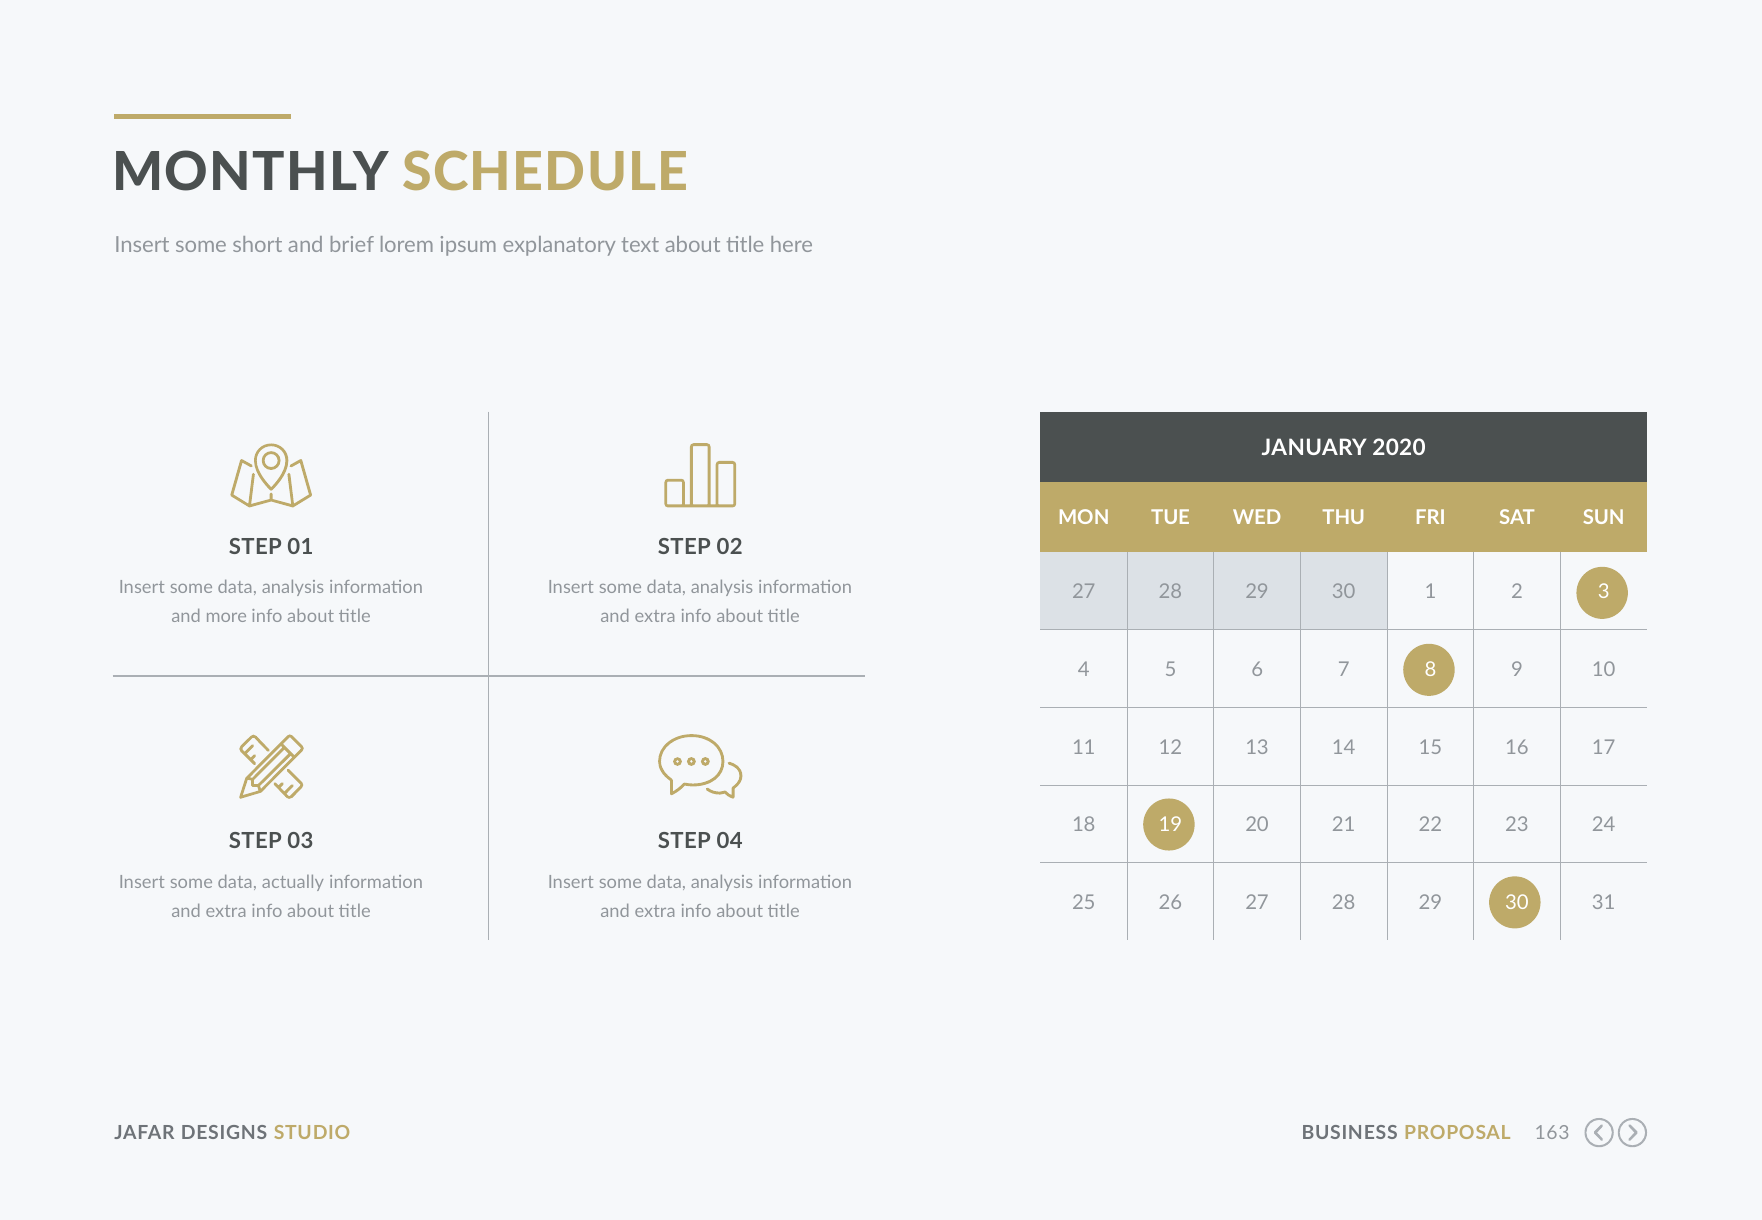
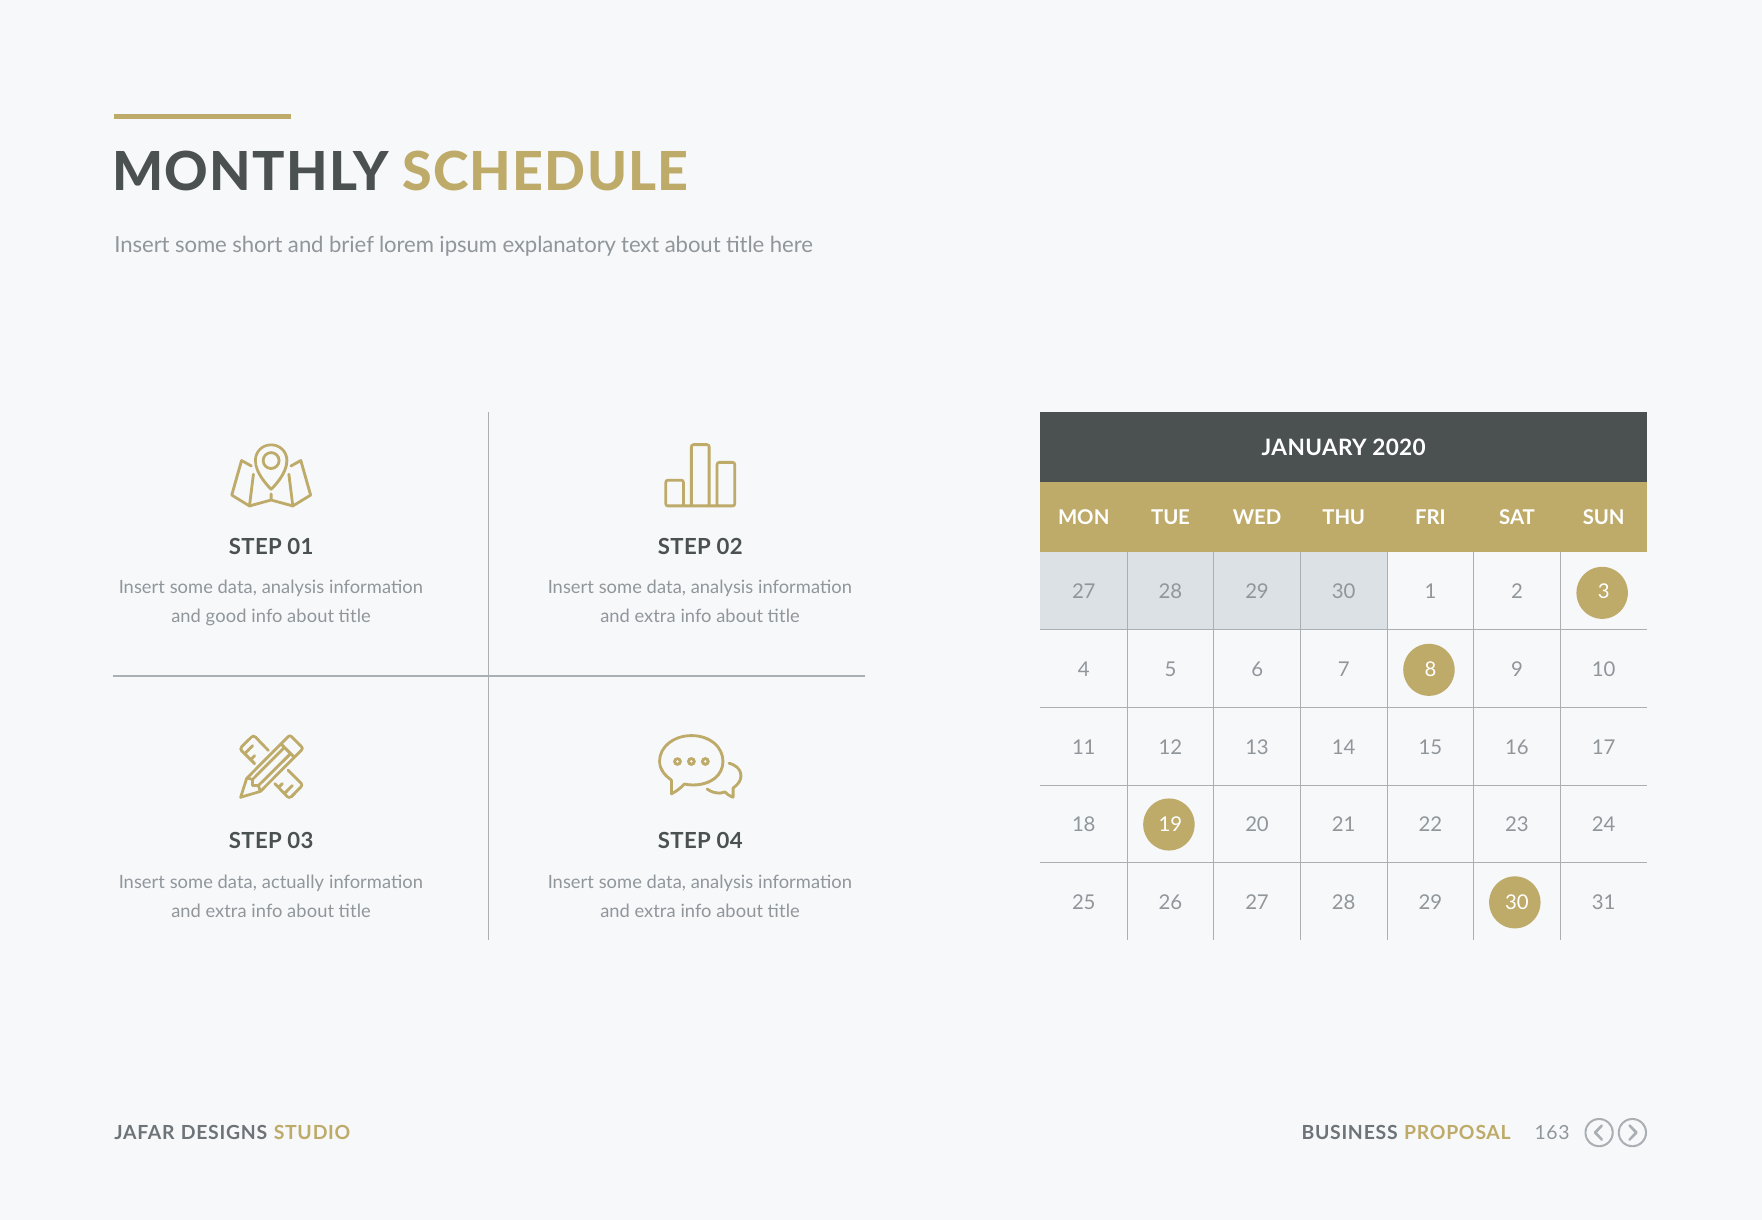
more: more -> good
